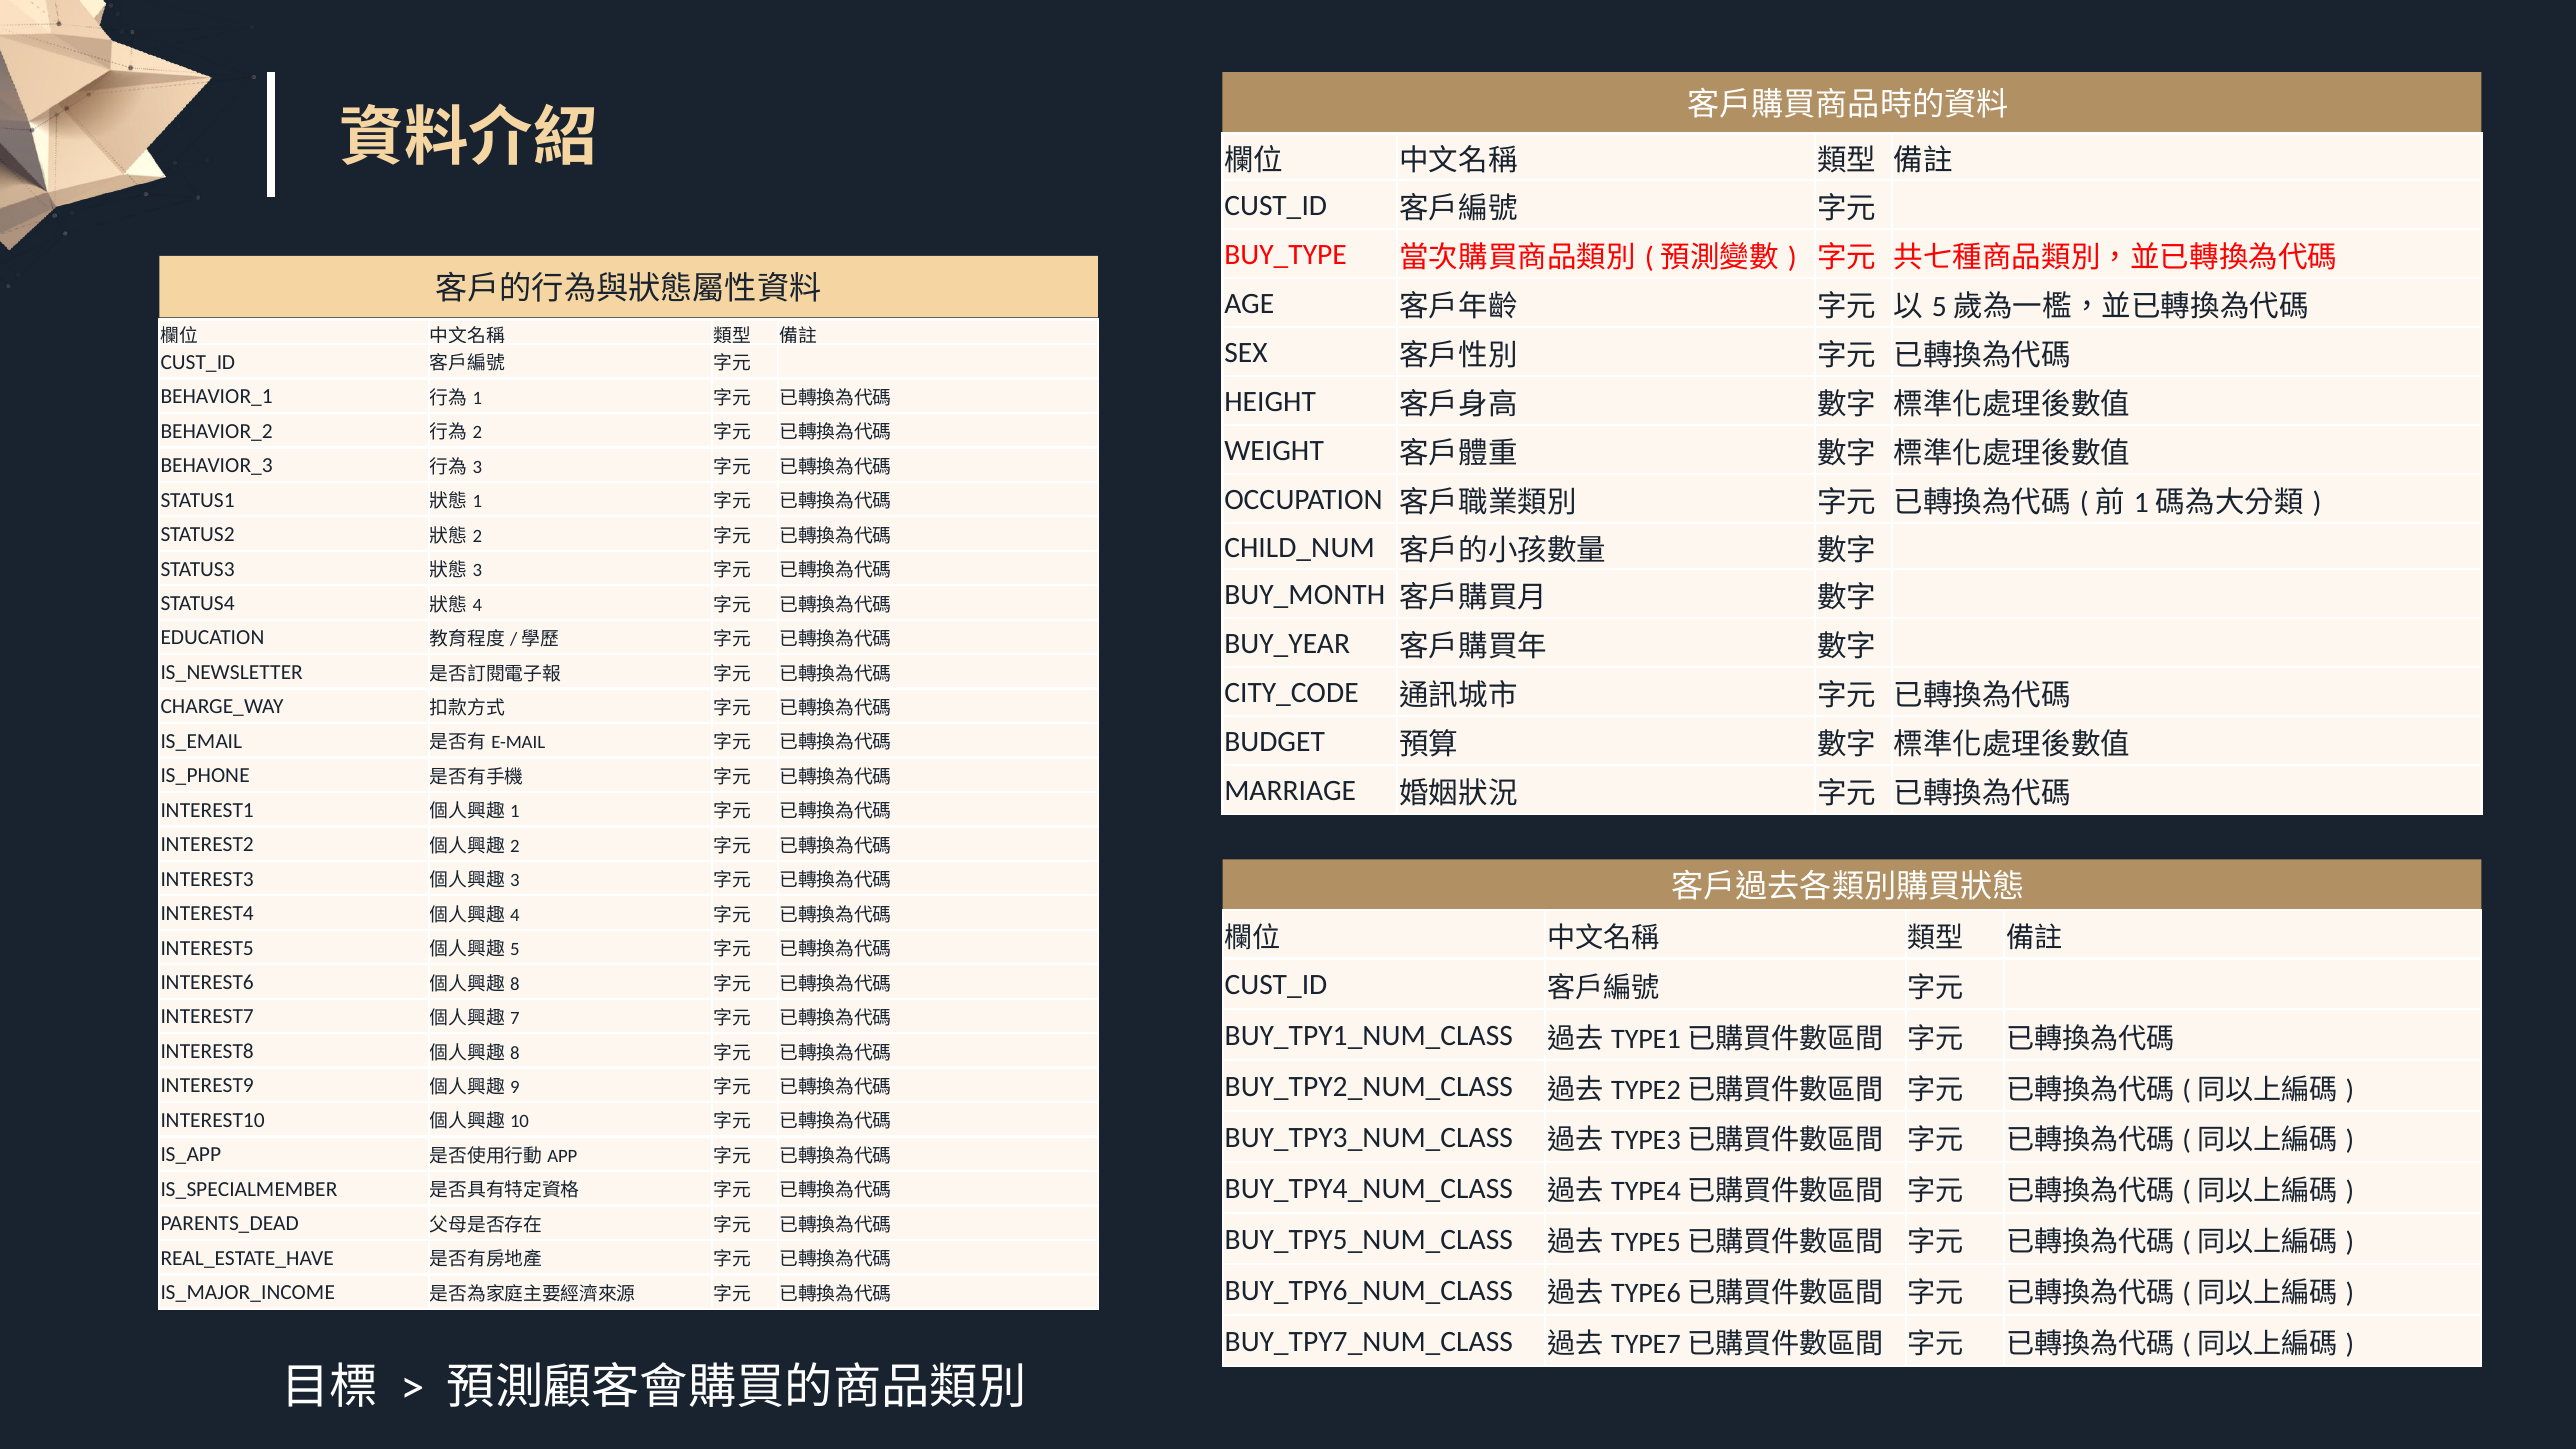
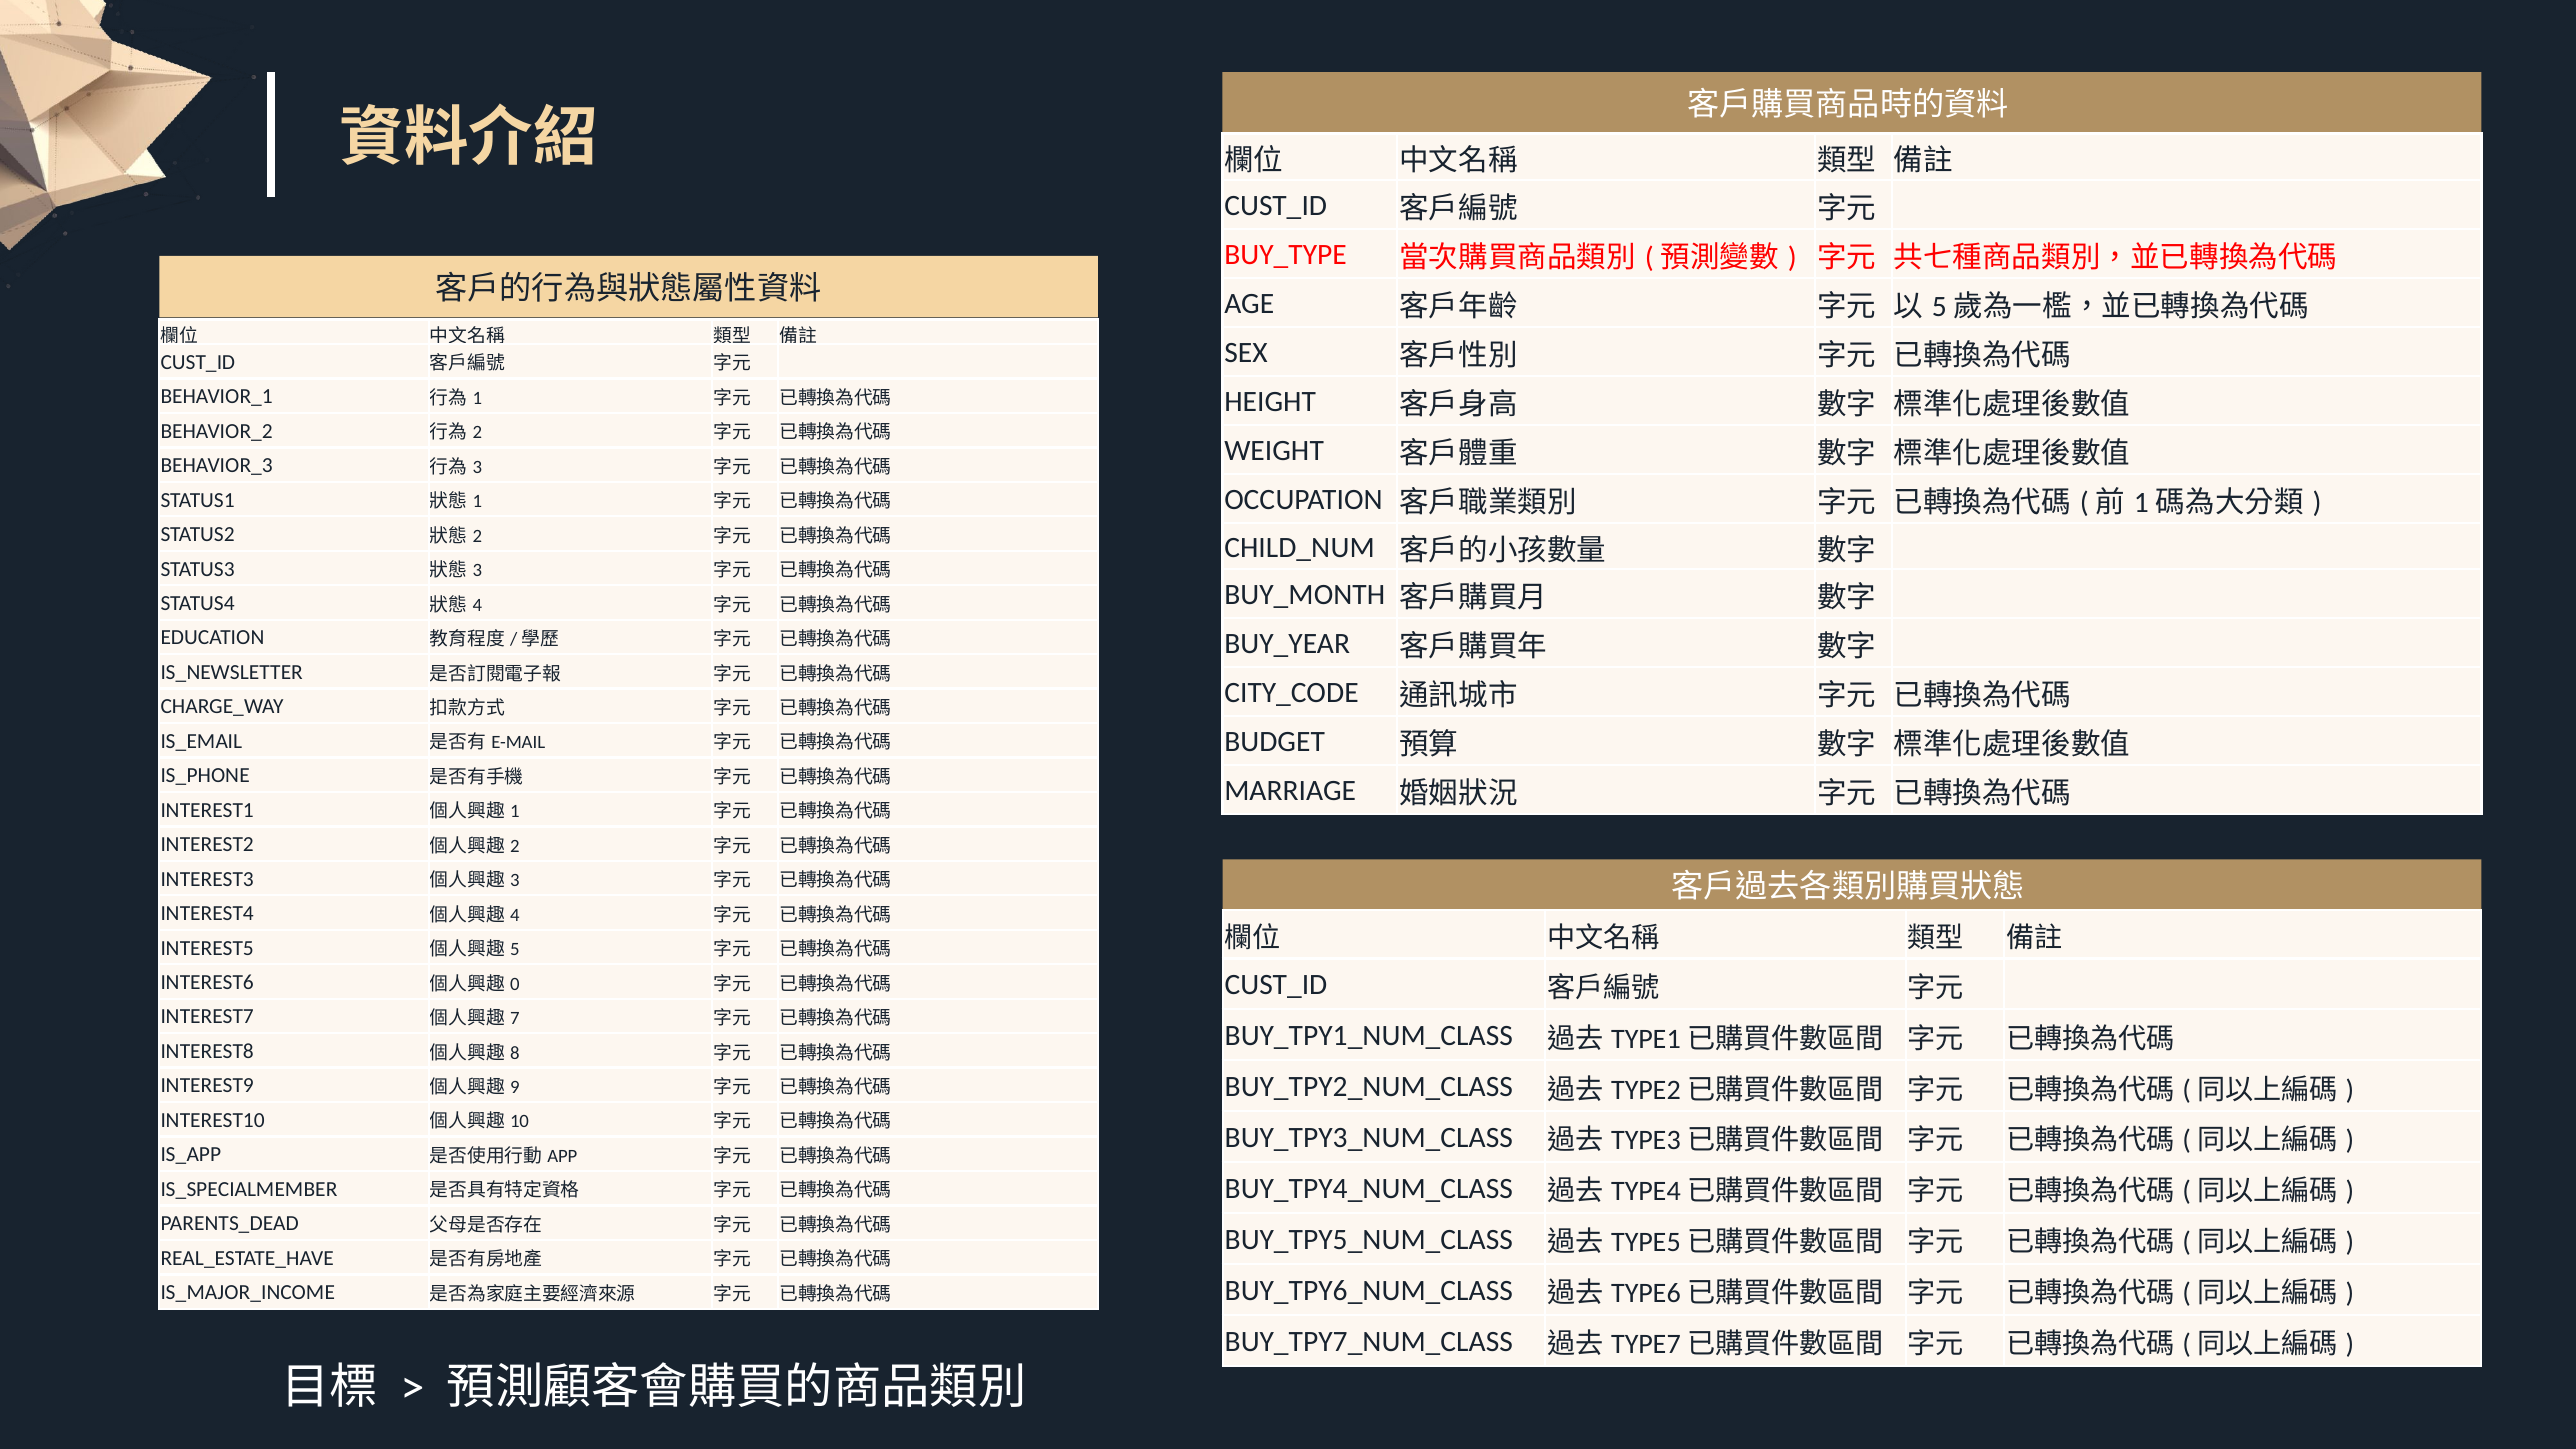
8 at (515, 984): 8 -> 0
